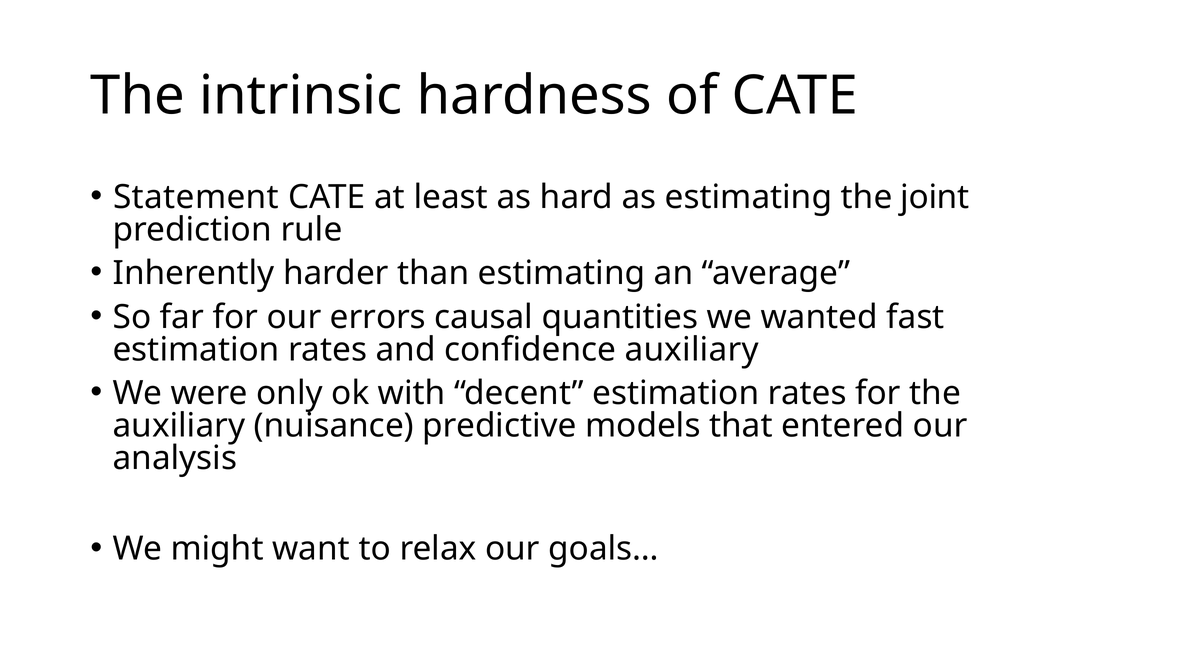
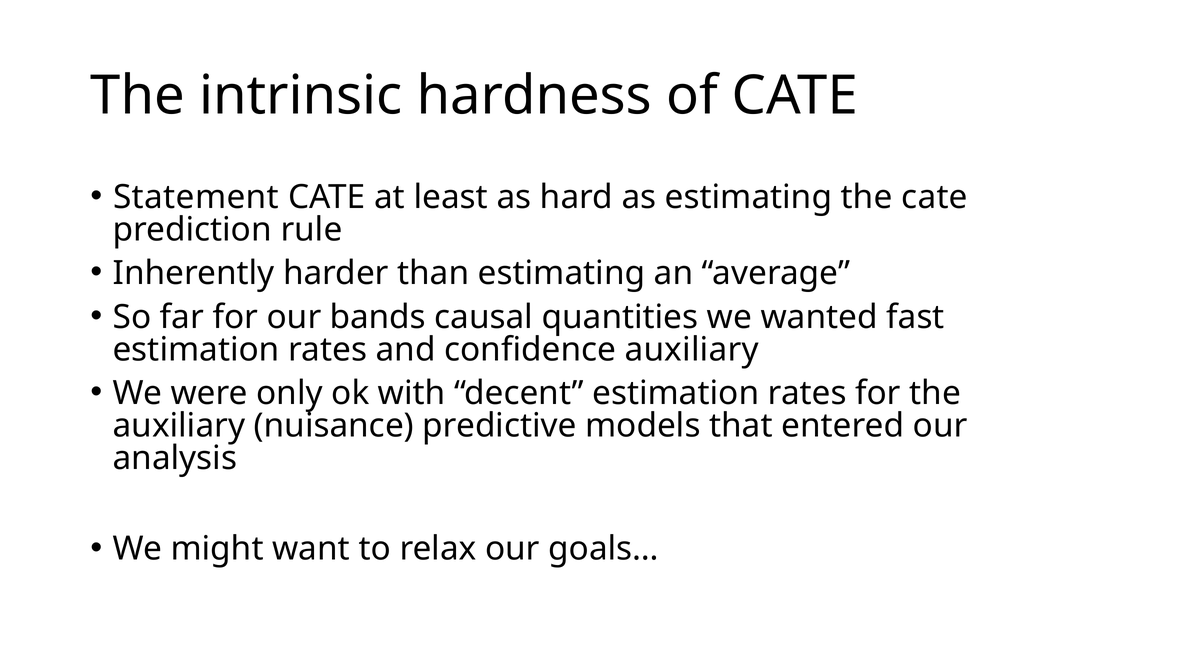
the joint: joint -> cate
errors: errors -> bands
